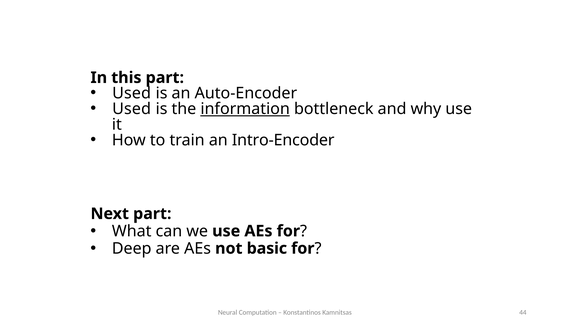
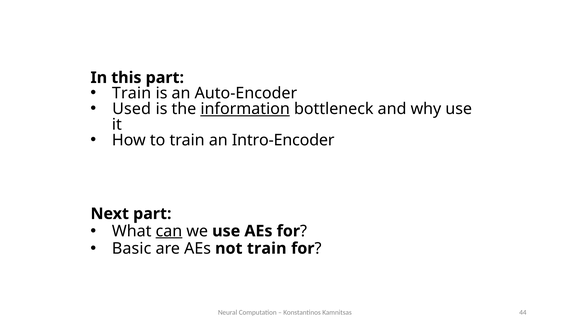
Used at (132, 93): Used -> Train
can underline: none -> present
Deep: Deep -> Basic
not basic: basic -> train
